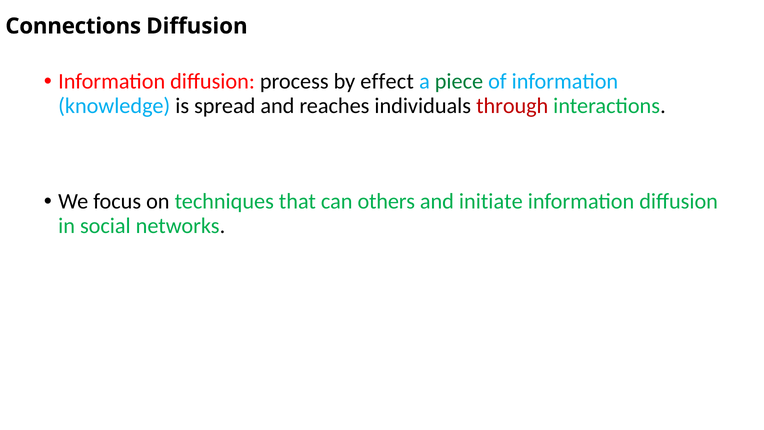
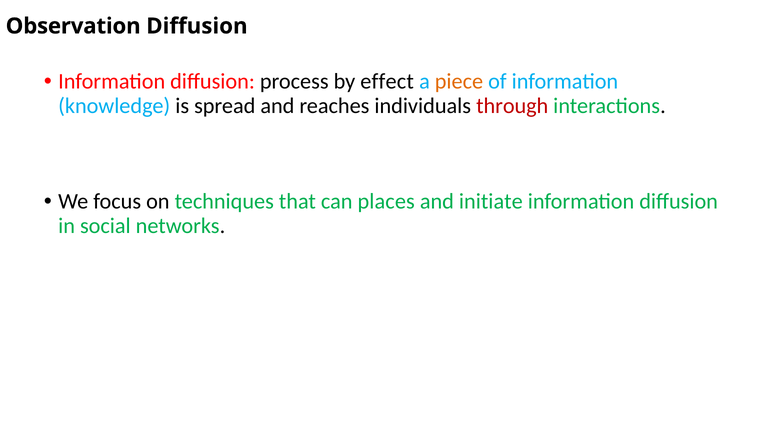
Connections: Connections -> Observation
piece colour: green -> orange
others: others -> places
